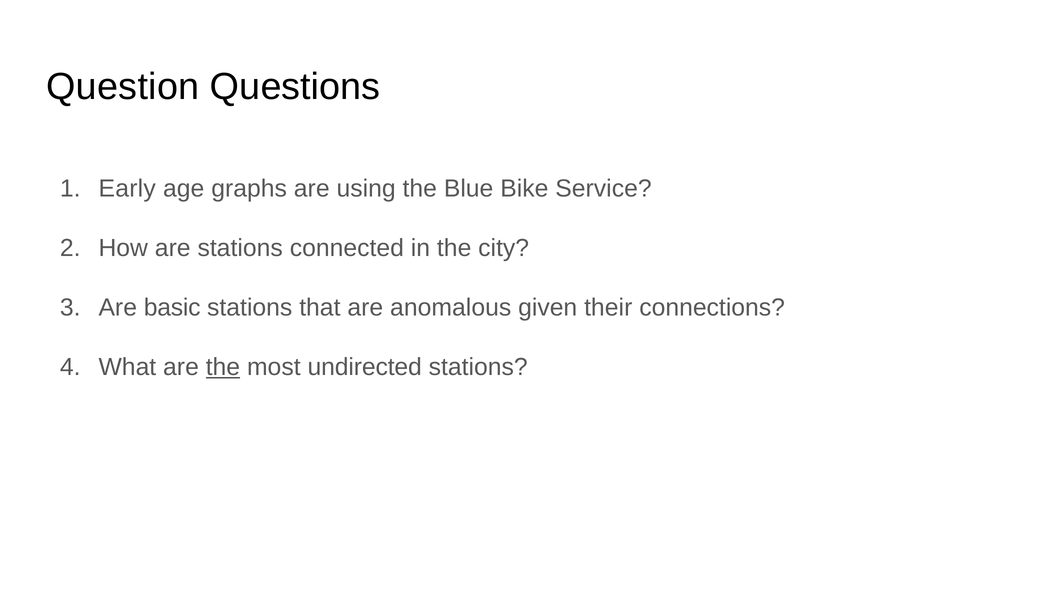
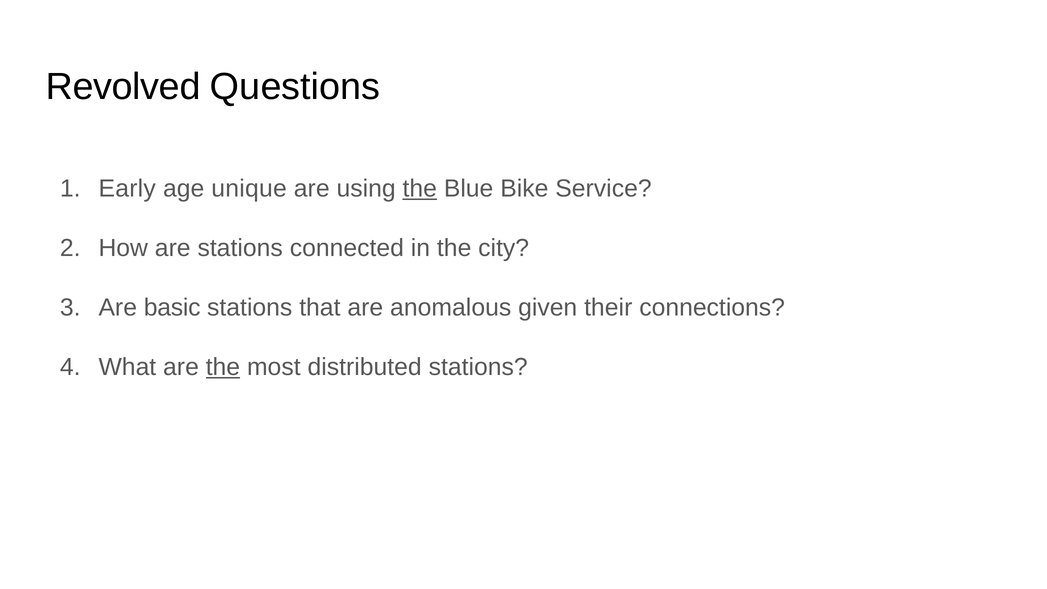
Question: Question -> Revolved
graphs: graphs -> unique
the at (420, 189) underline: none -> present
undirected: undirected -> distributed
